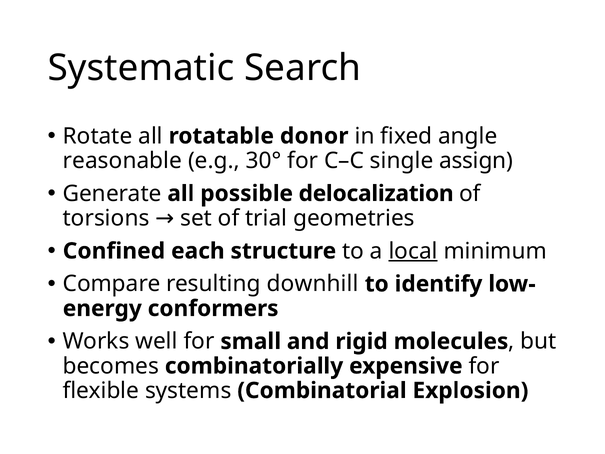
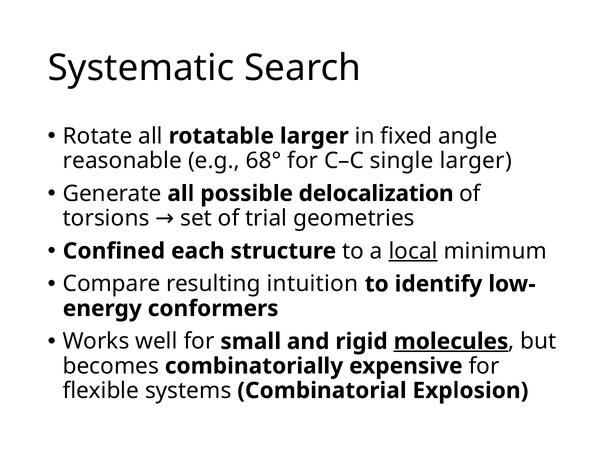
rotatable donor: donor -> larger
30°: 30° -> 68°
single assign: assign -> larger
downhill: downhill -> intuition
molecules underline: none -> present
